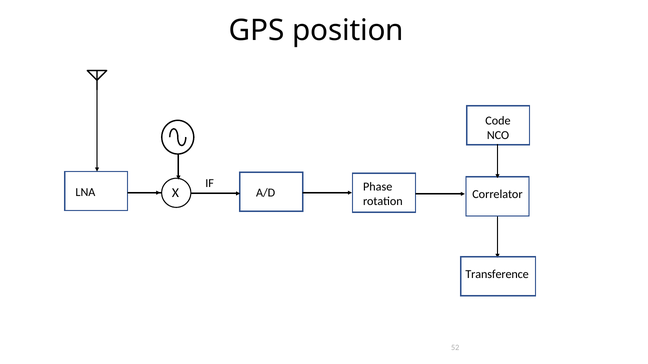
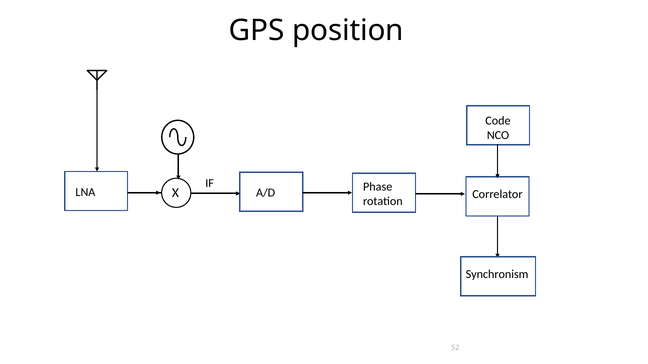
Transference: Transference -> Synchronism
